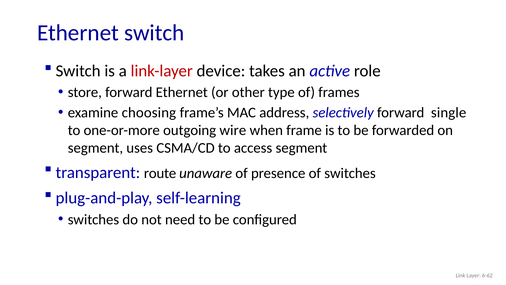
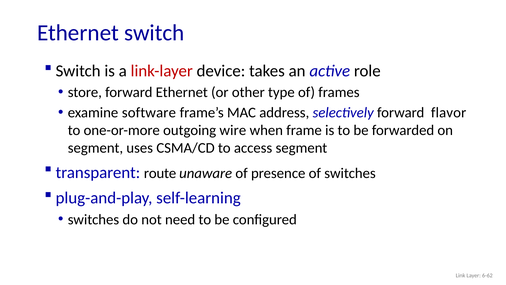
choosing: choosing -> software
single: single -> flavor
